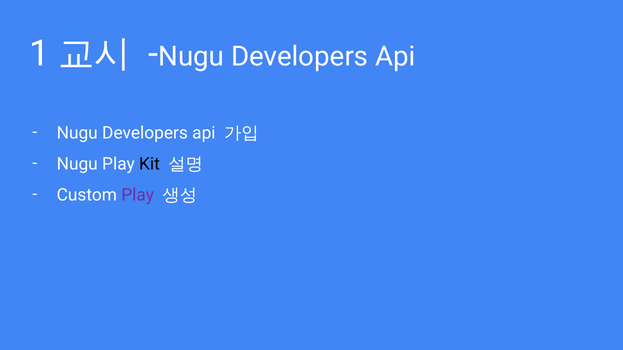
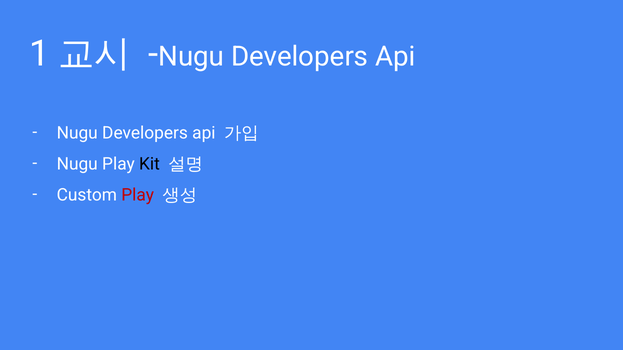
Play at (138, 196) colour: purple -> red
